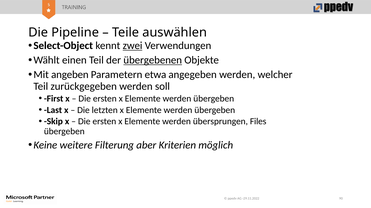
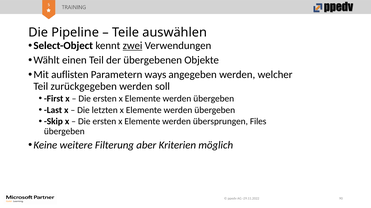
übergebenen underline: present -> none
angeben: angeben -> auflisten
etwa: etwa -> ways
